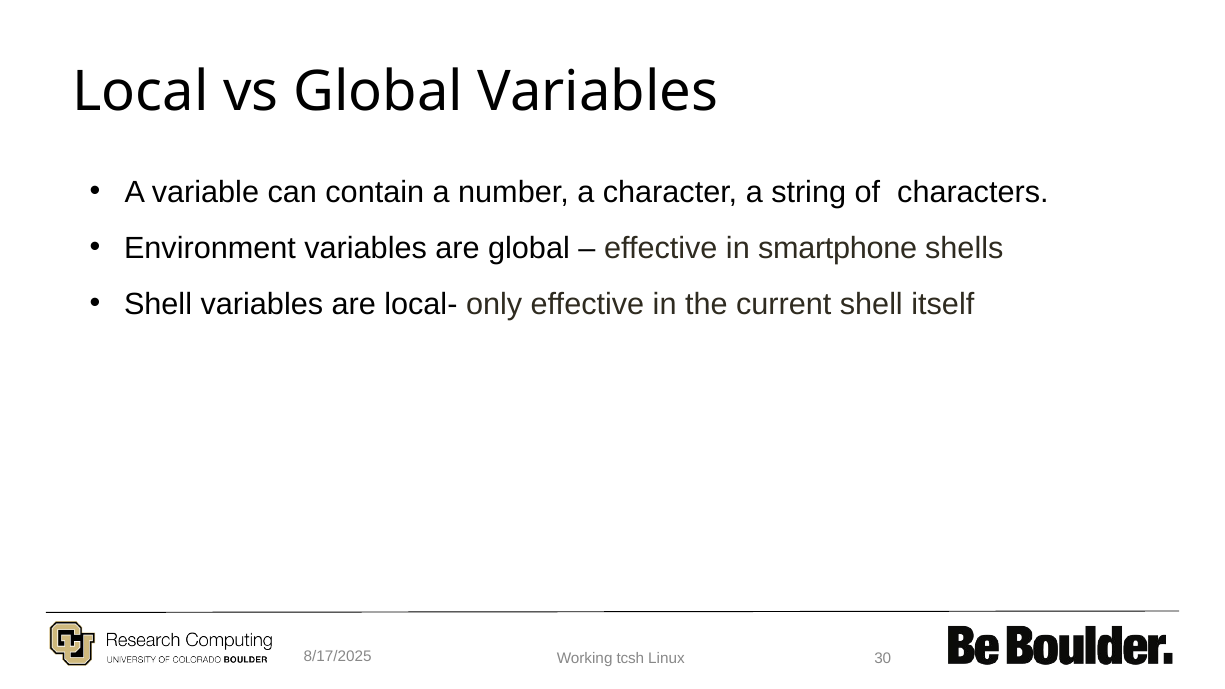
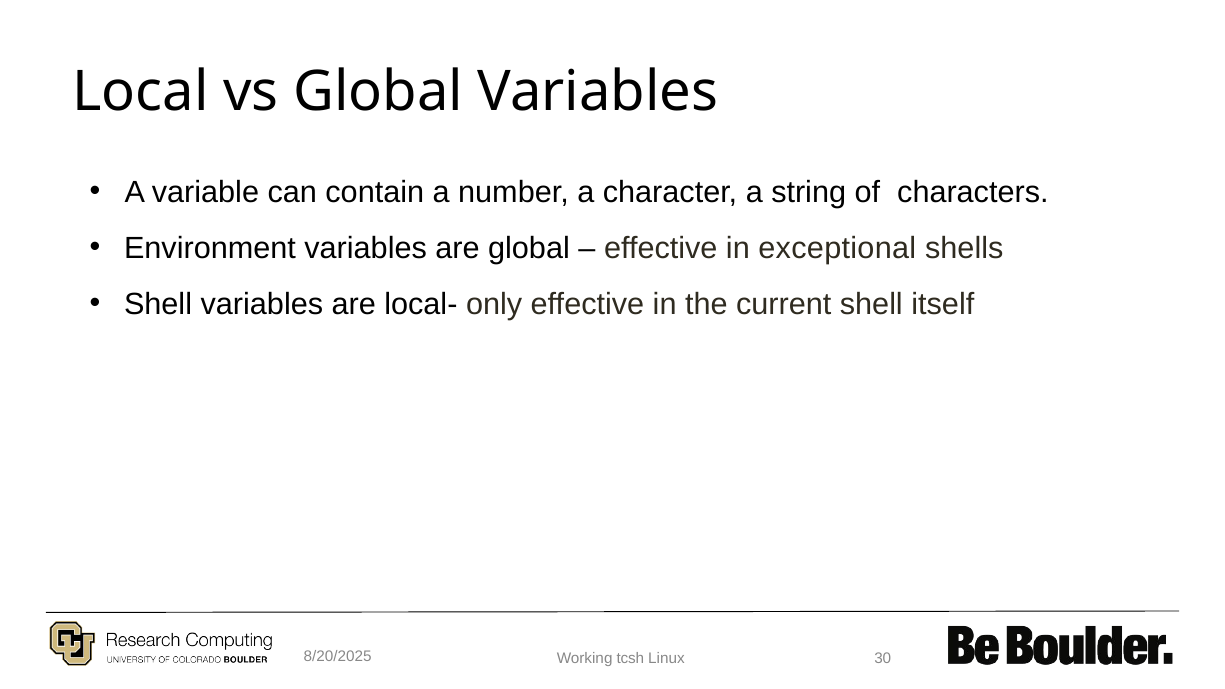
smartphone: smartphone -> exceptional
8/17/2025: 8/17/2025 -> 8/20/2025
